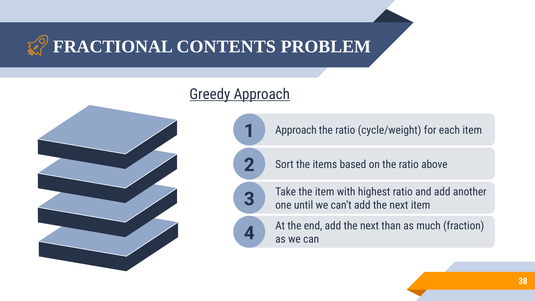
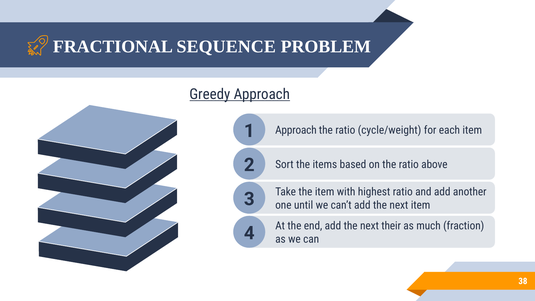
CONTENTS: CONTENTS -> SEQUENCE
than: than -> their
